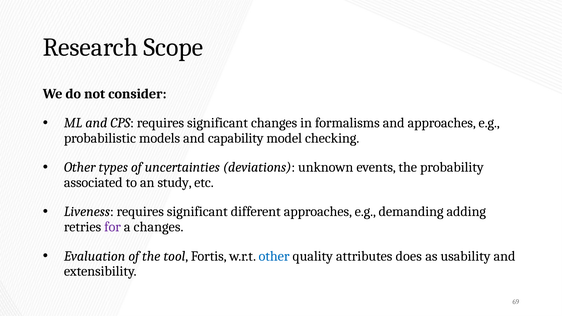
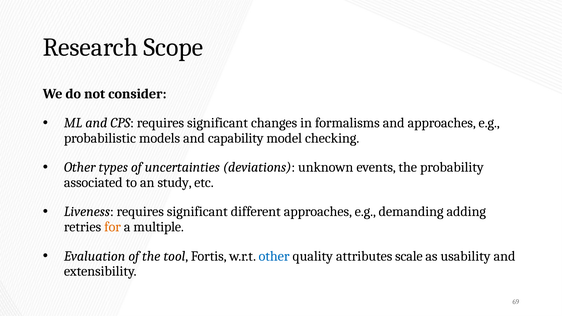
for colour: purple -> orange
a changes: changes -> multiple
does: does -> scale
